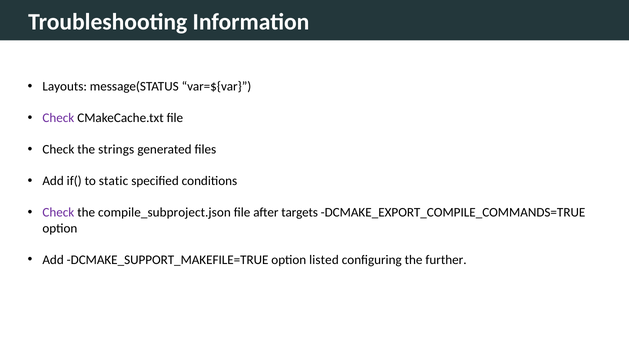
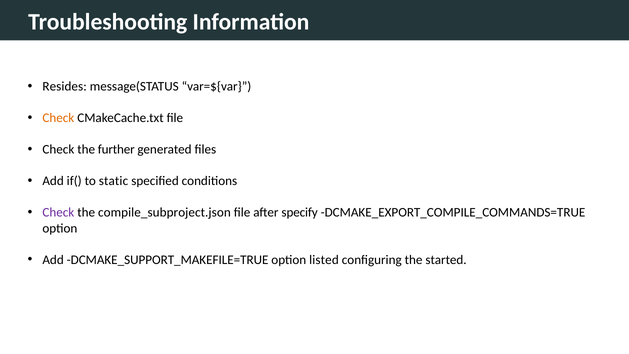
Layouts: Layouts -> Resides
Check at (58, 118) colour: purple -> orange
strings: strings -> further
targets: targets -> specify
further: further -> started
